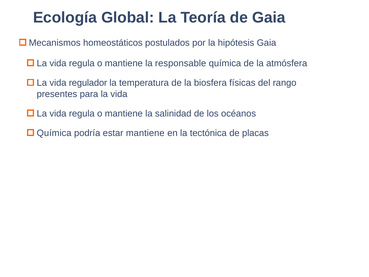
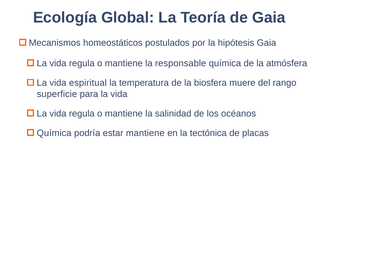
regulador: regulador -> espiritual
físicas: físicas -> muere
presentes: presentes -> superficie
